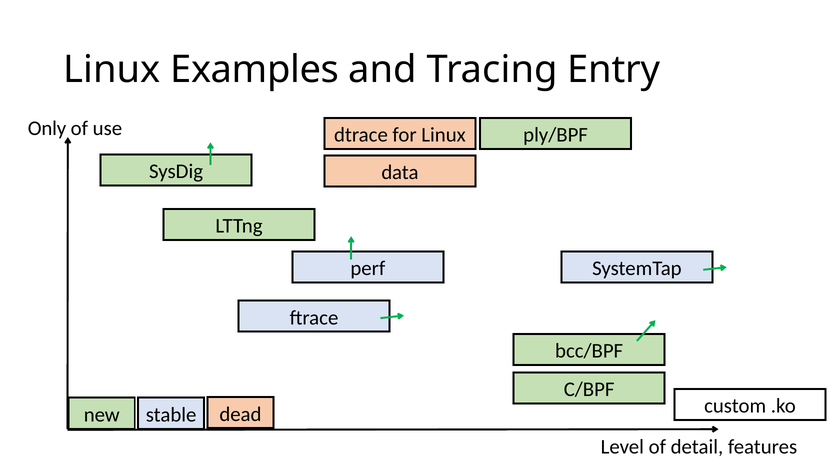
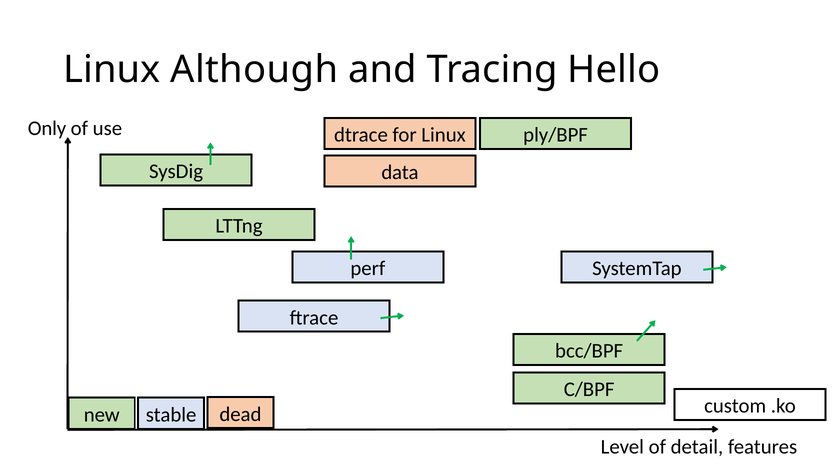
Examples: Examples -> Although
Entry: Entry -> Hello
